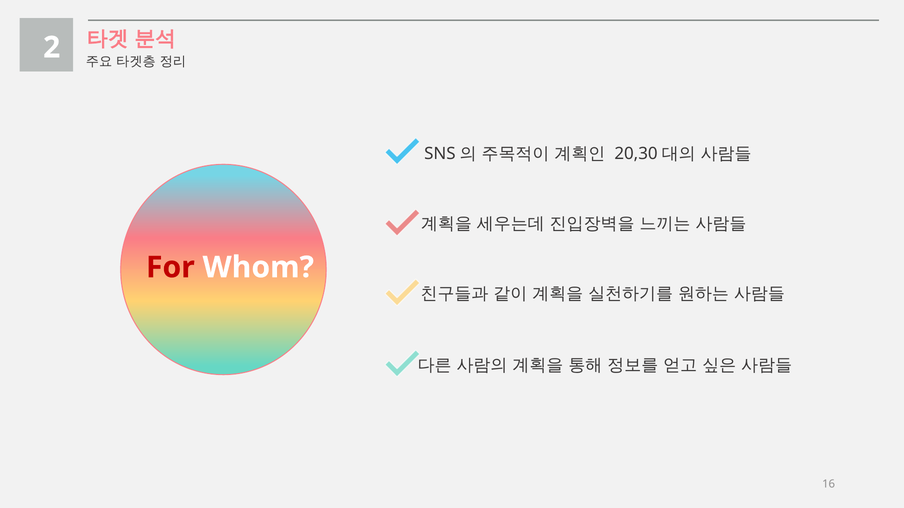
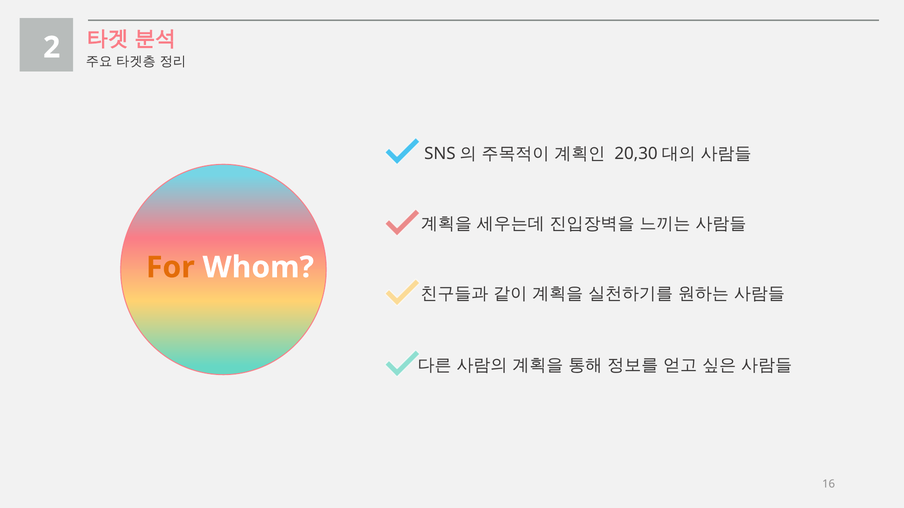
For colour: red -> orange
